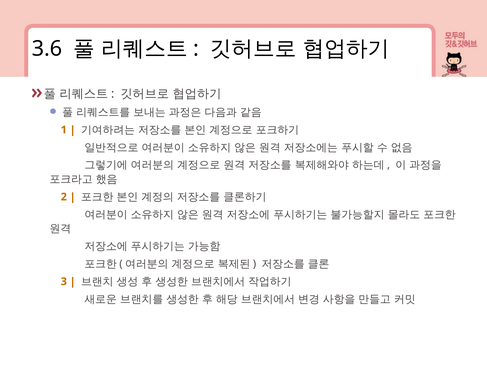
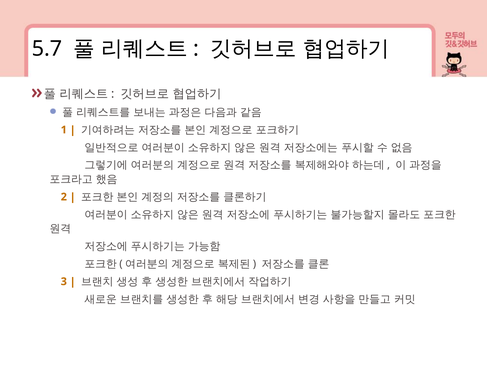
3.6: 3.6 -> 5.7
